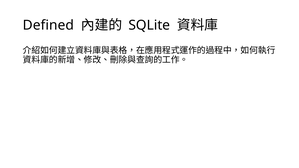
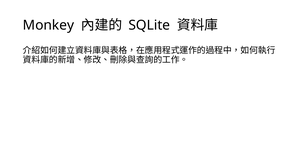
Defined: Defined -> Monkey
